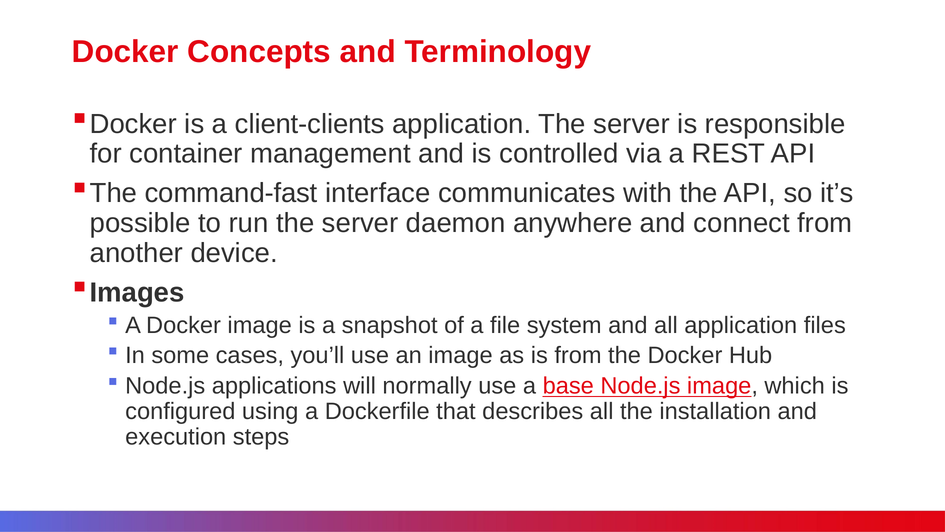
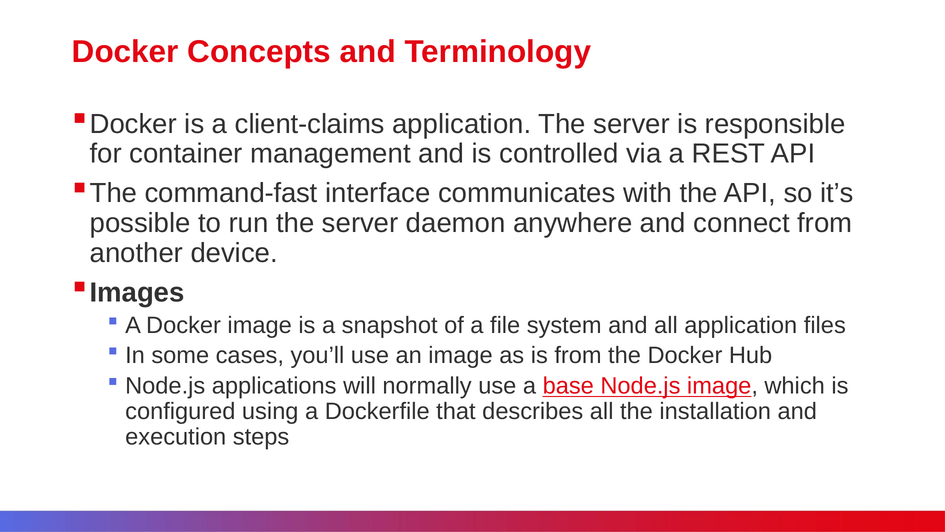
client-clients: client-clients -> client-claims
